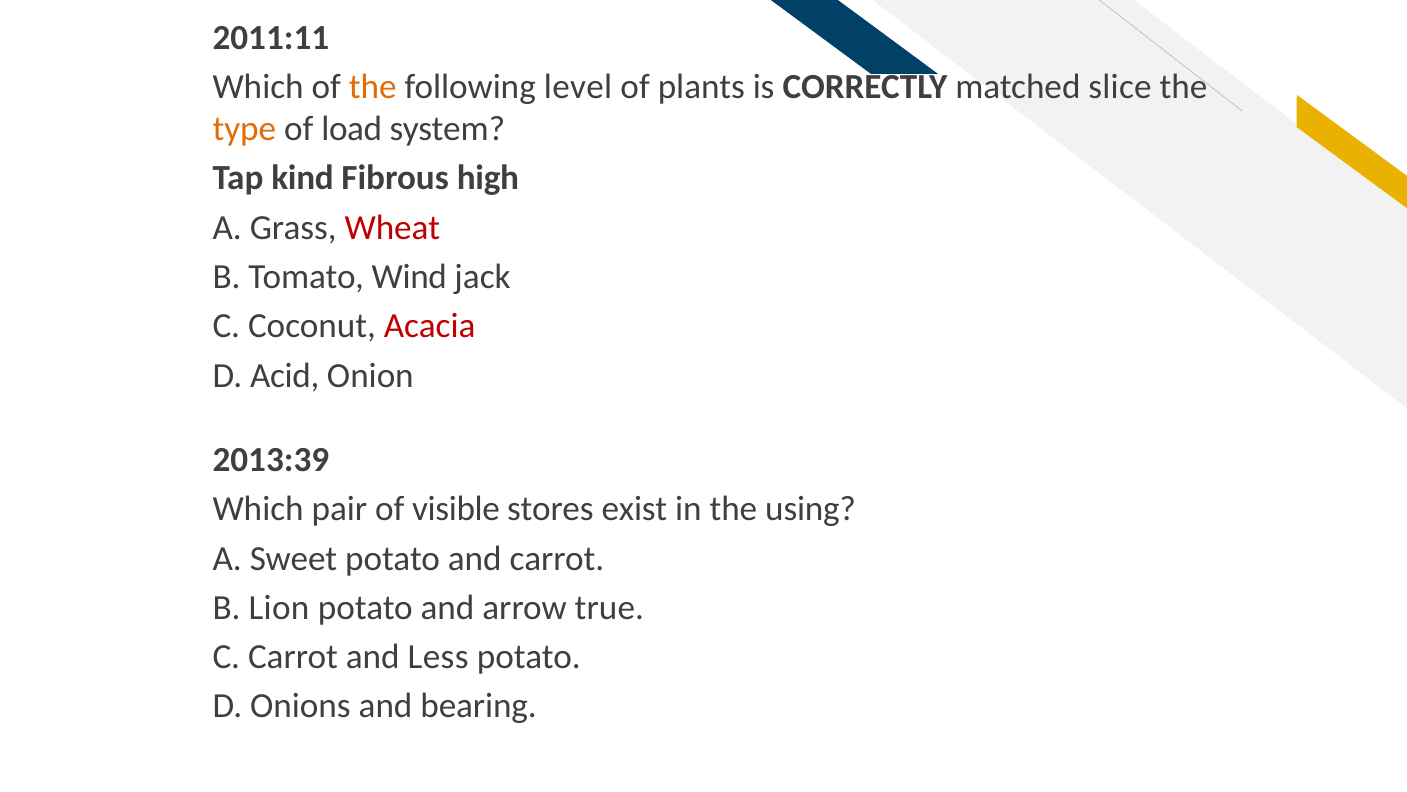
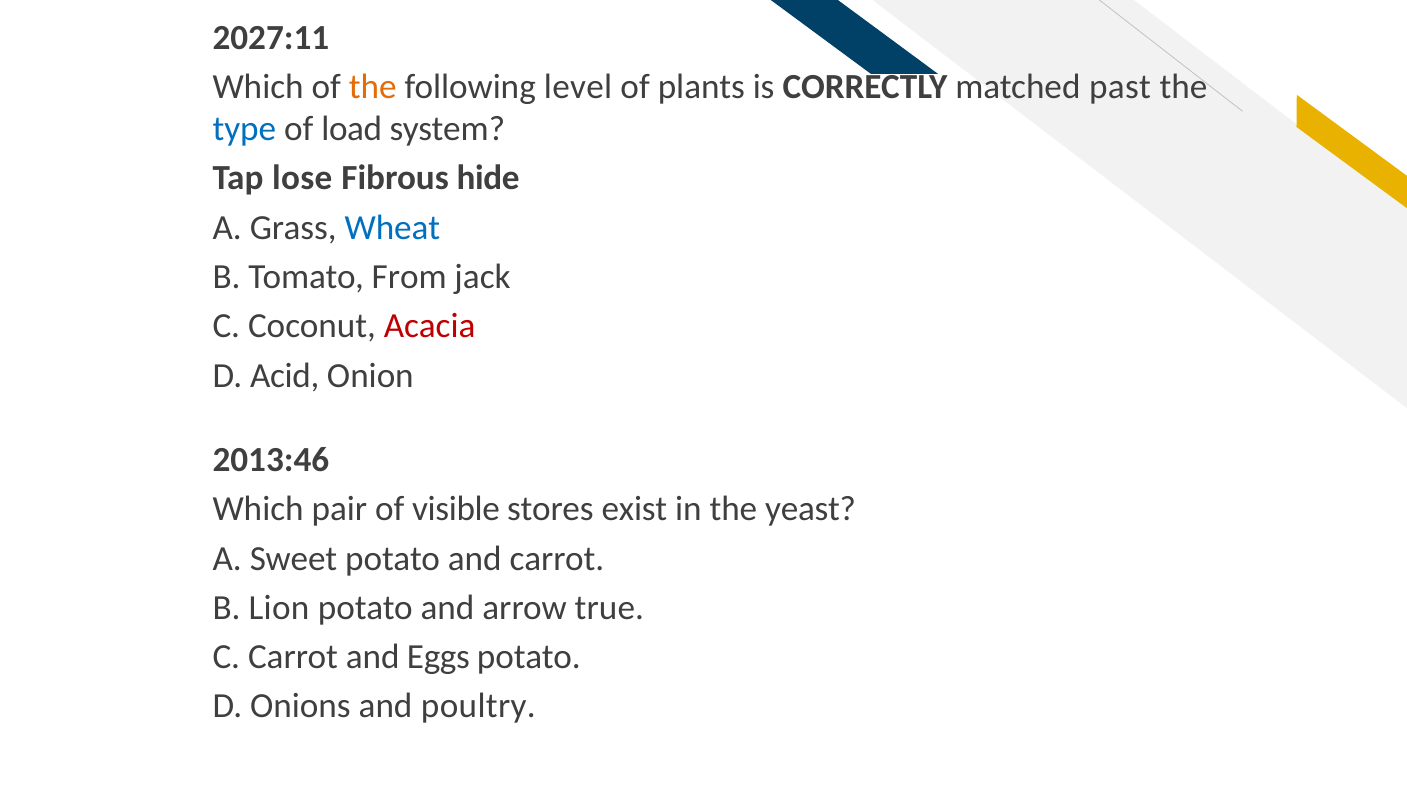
2011:11: 2011:11 -> 2027:11
slice: slice -> past
type colour: orange -> blue
kind: kind -> lose
high: high -> hide
Wheat colour: red -> blue
Wind: Wind -> From
2013:39: 2013:39 -> 2013:46
using: using -> yeast
Less: Less -> Eggs
bearing: bearing -> poultry
